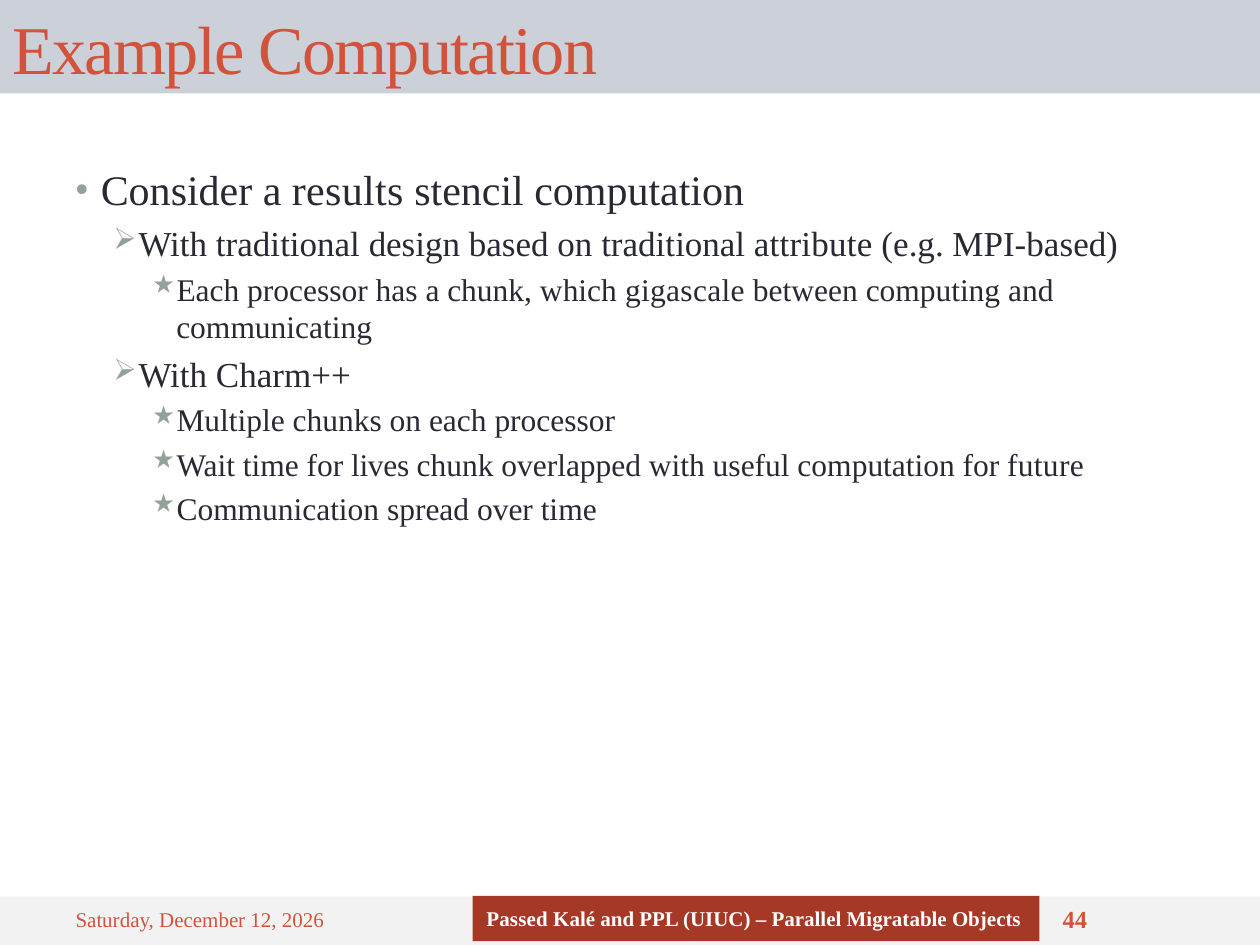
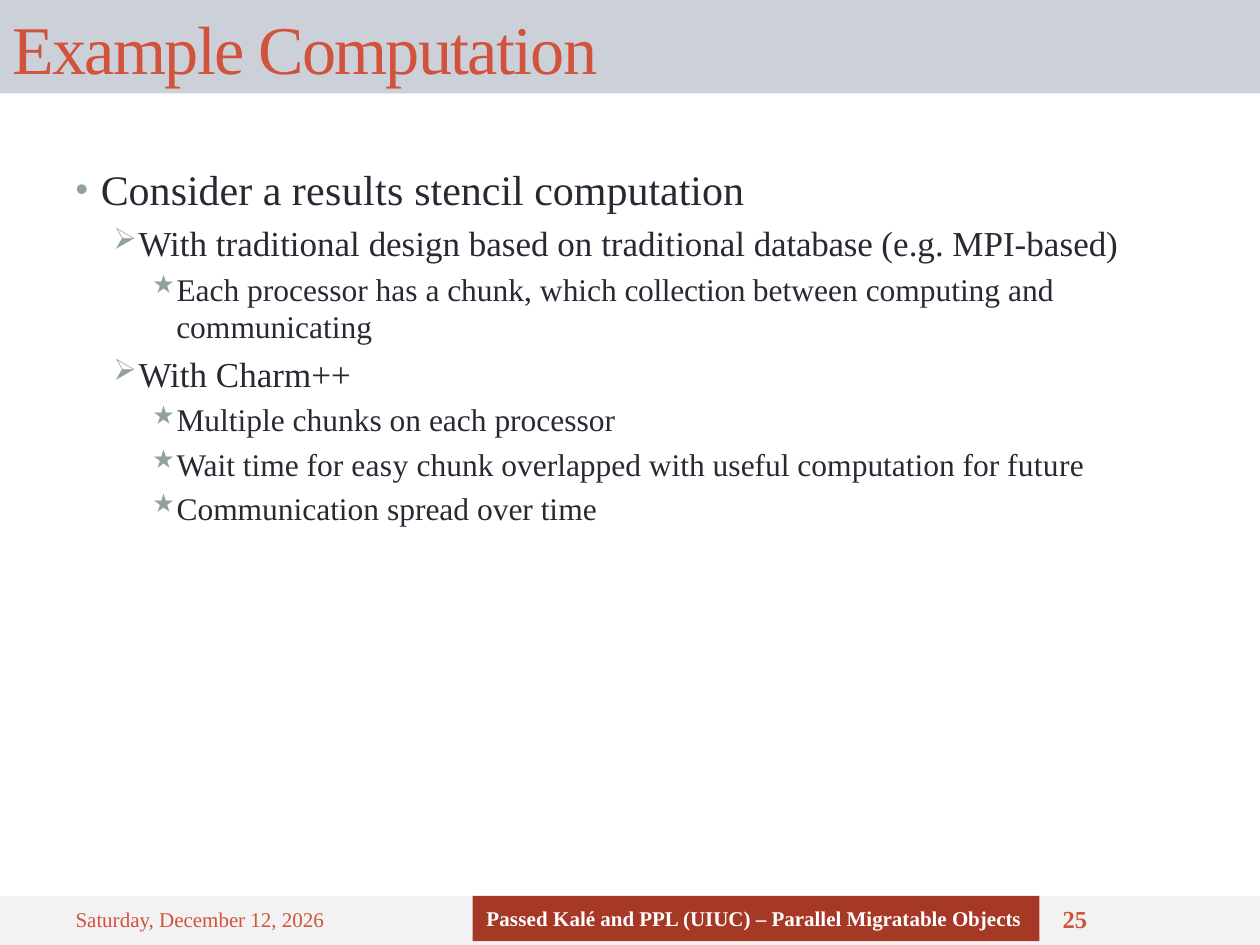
attribute: attribute -> database
gigascale: gigascale -> collection
lives: lives -> easy
44: 44 -> 25
